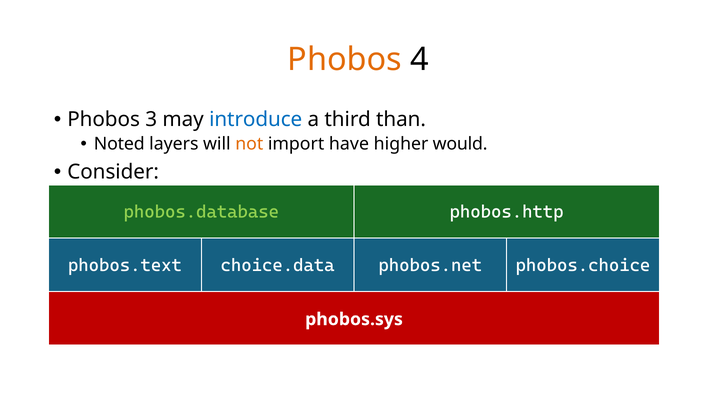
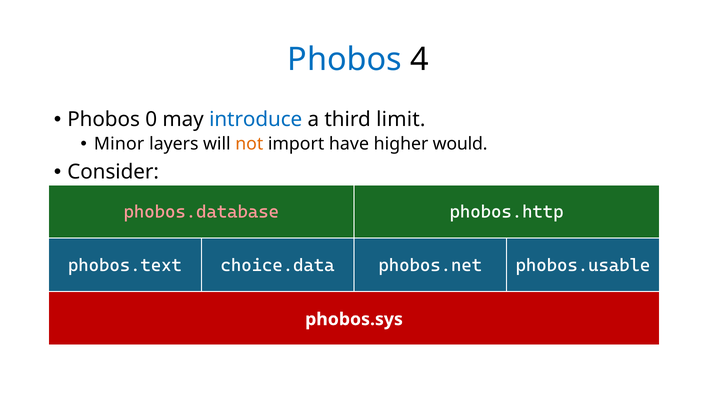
Phobos at (345, 59) colour: orange -> blue
3: 3 -> 0
than: than -> limit
Noted: Noted -> Minor
phobos.database colour: light green -> pink
phobos.choice: phobos.choice -> phobos.usable
